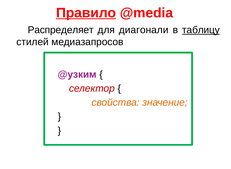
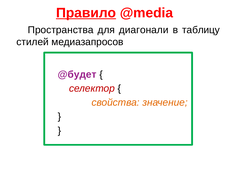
Распределяет: Распределяет -> Пространства
таблицу underline: present -> none
@узким: @узким -> @будет
